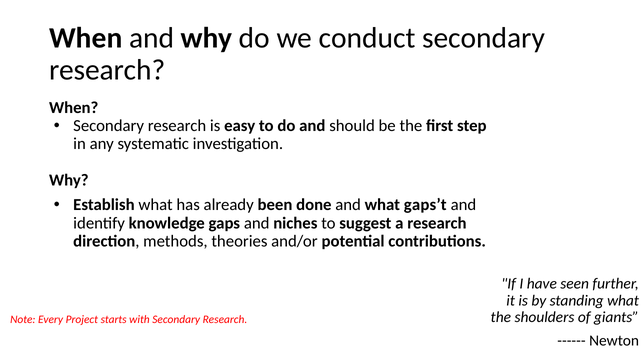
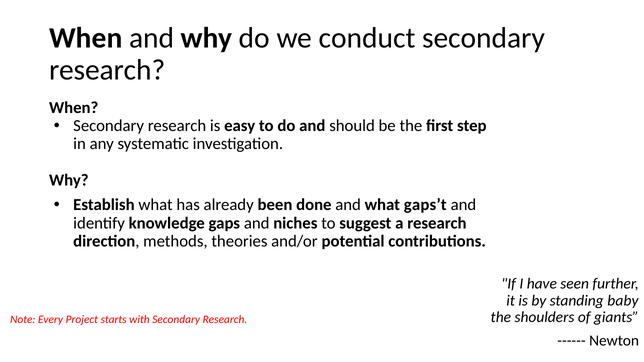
standing what: what -> baby
